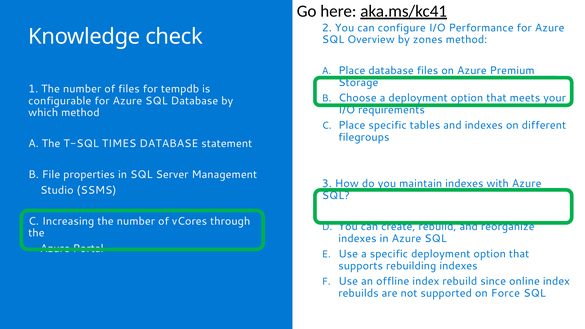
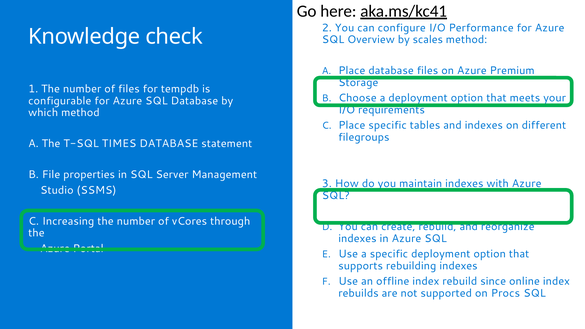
zones: zones -> scales
Force: Force -> Procs
